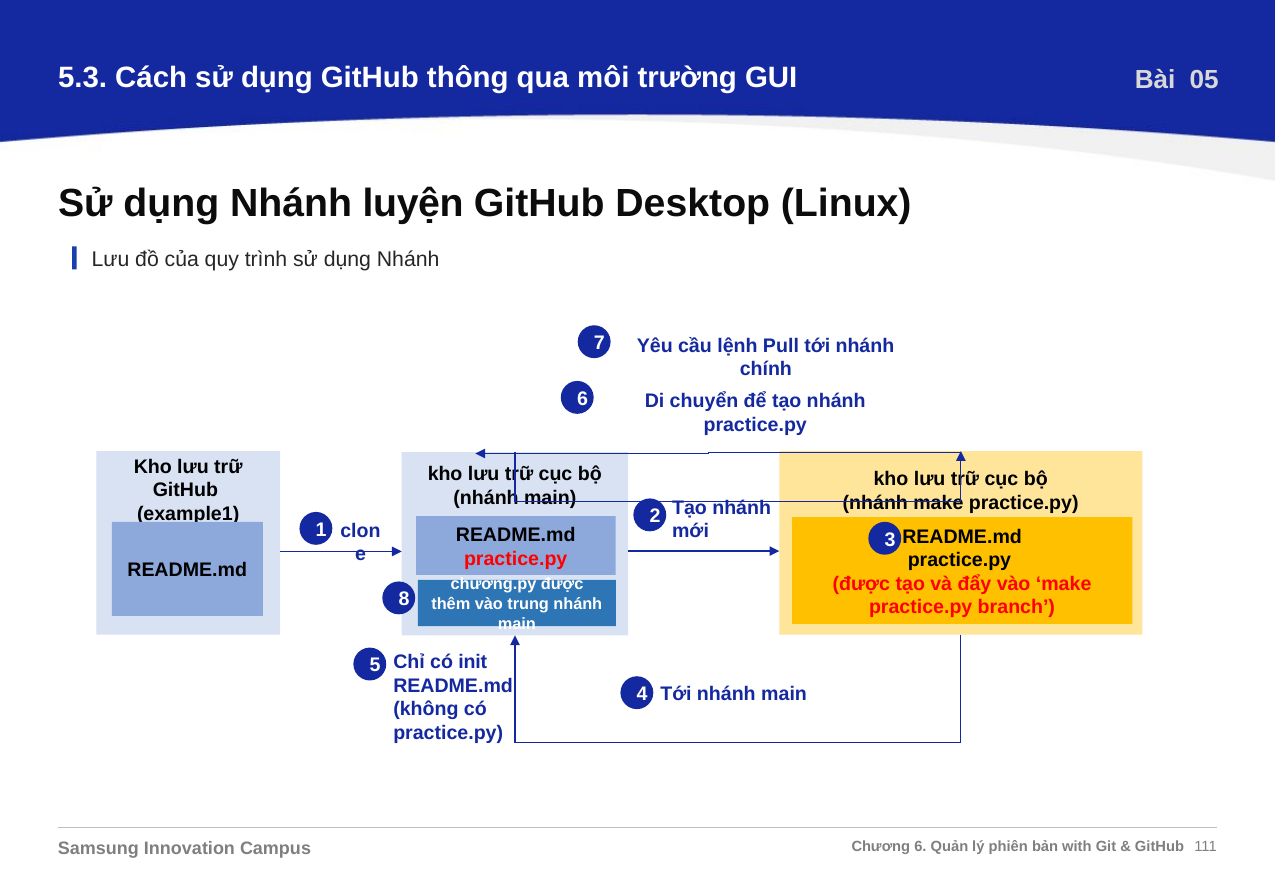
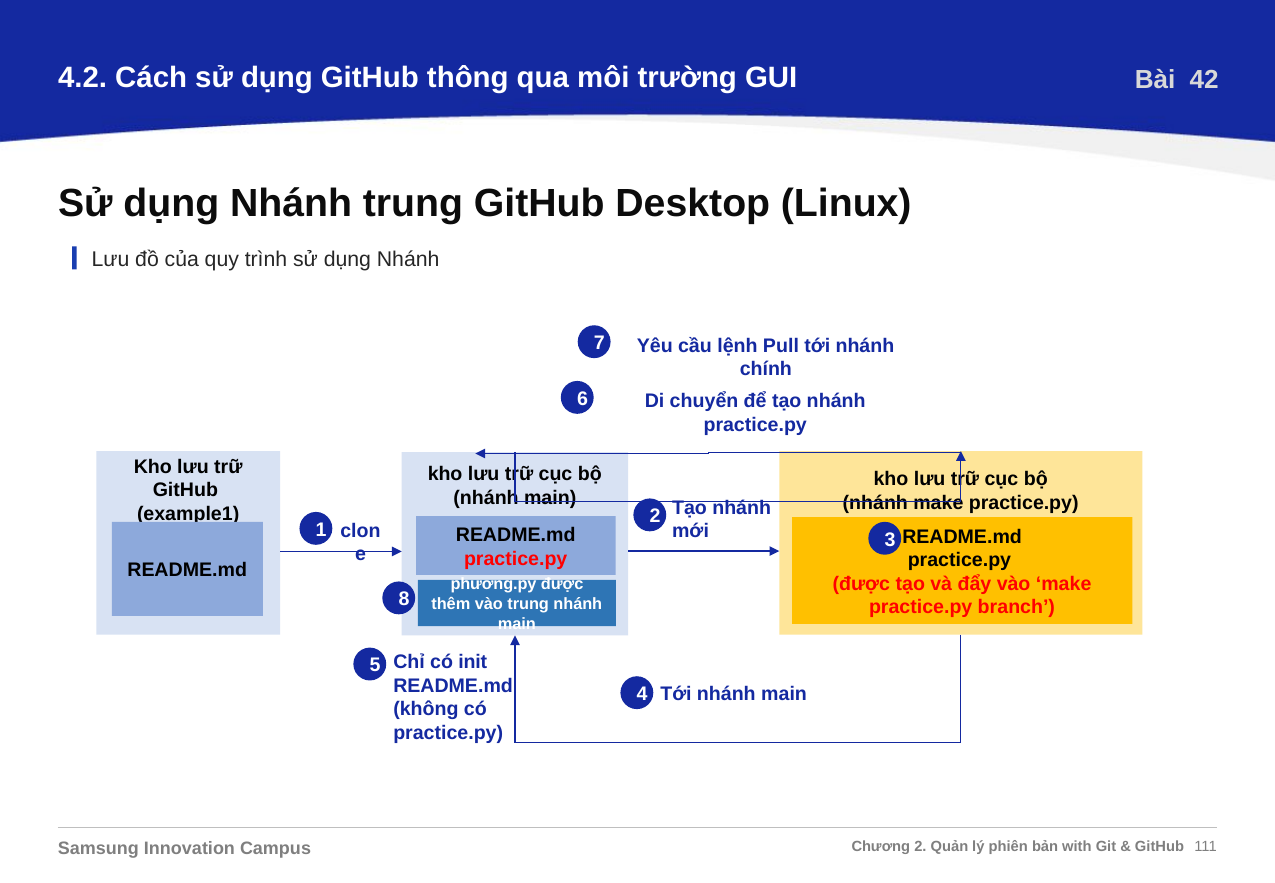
5.3: 5.3 -> 4.2
05: 05 -> 42
Nhánh luyện: luyện -> trung
chương.py: chương.py -> phương.py
6 at (920, 846): 6 -> 2
